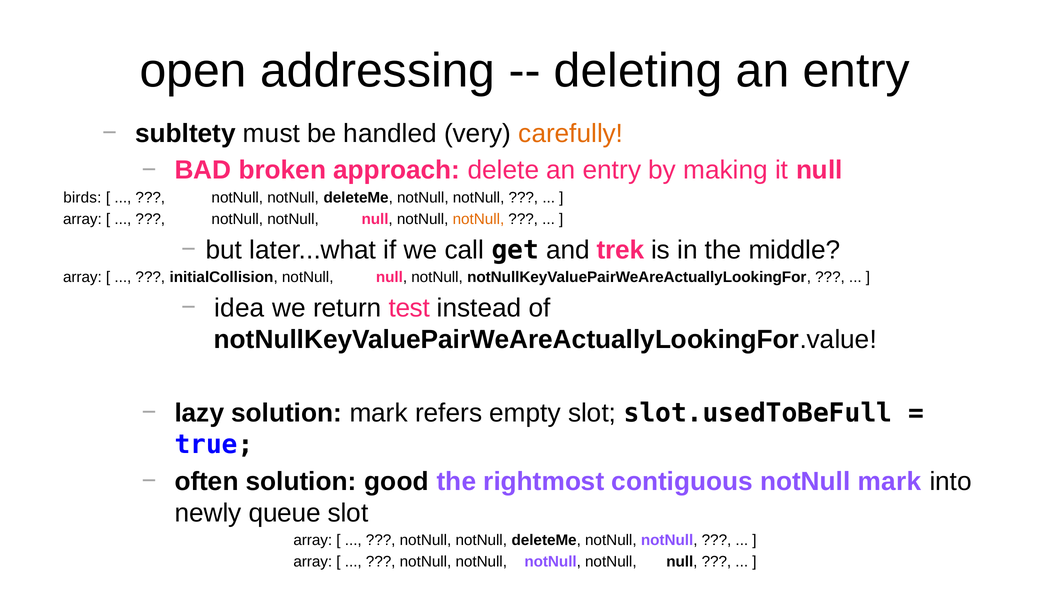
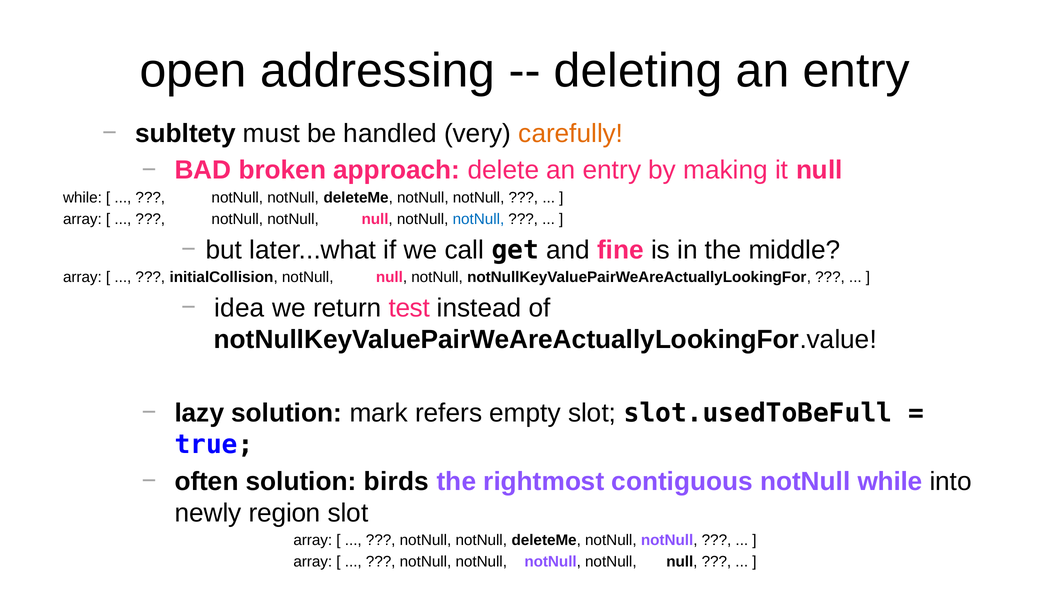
birds at (82, 197): birds -> while
notNull at (478, 219) colour: orange -> blue
trek: trek -> fine
good: good -> birds
notNull mark: mark -> while
queue: queue -> region
